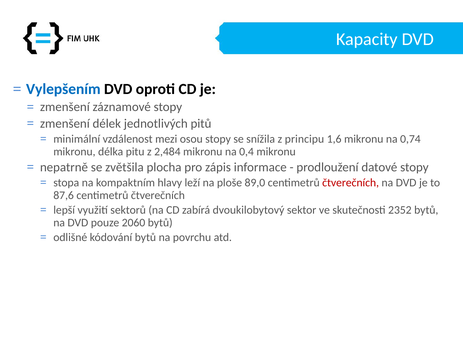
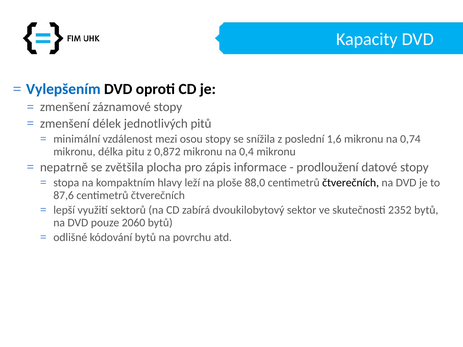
principu: principu -> poslední
2,484: 2,484 -> 0,872
89,0: 89,0 -> 88,0
čtverečních at (351, 183) colour: red -> black
